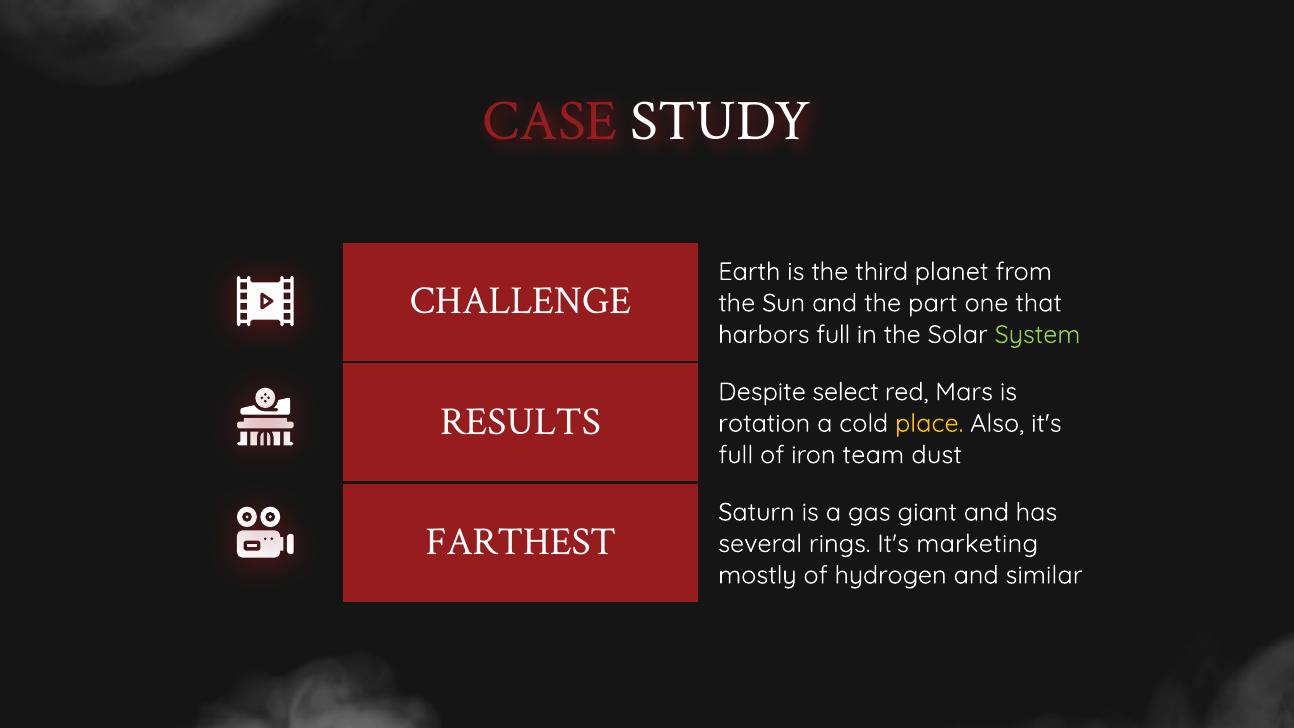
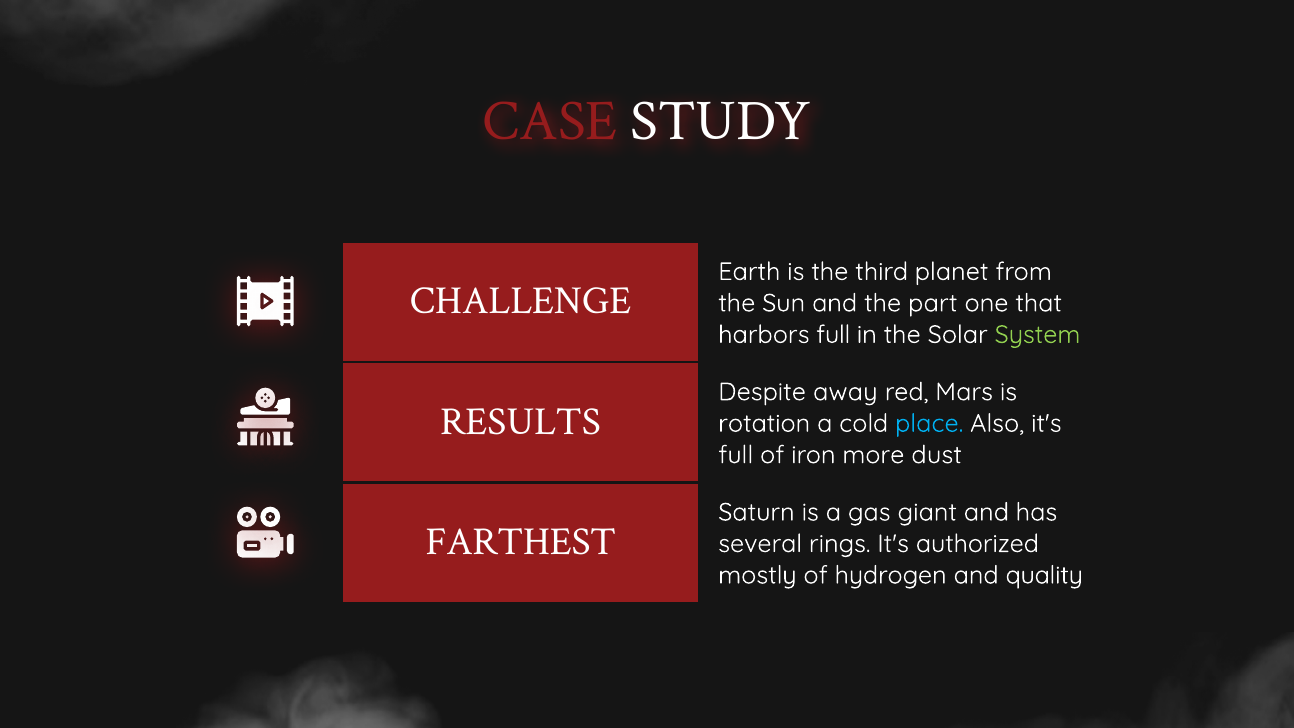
select: select -> away
place colour: yellow -> light blue
team: team -> more
marketing: marketing -> authorized
similar: similar -> quality
